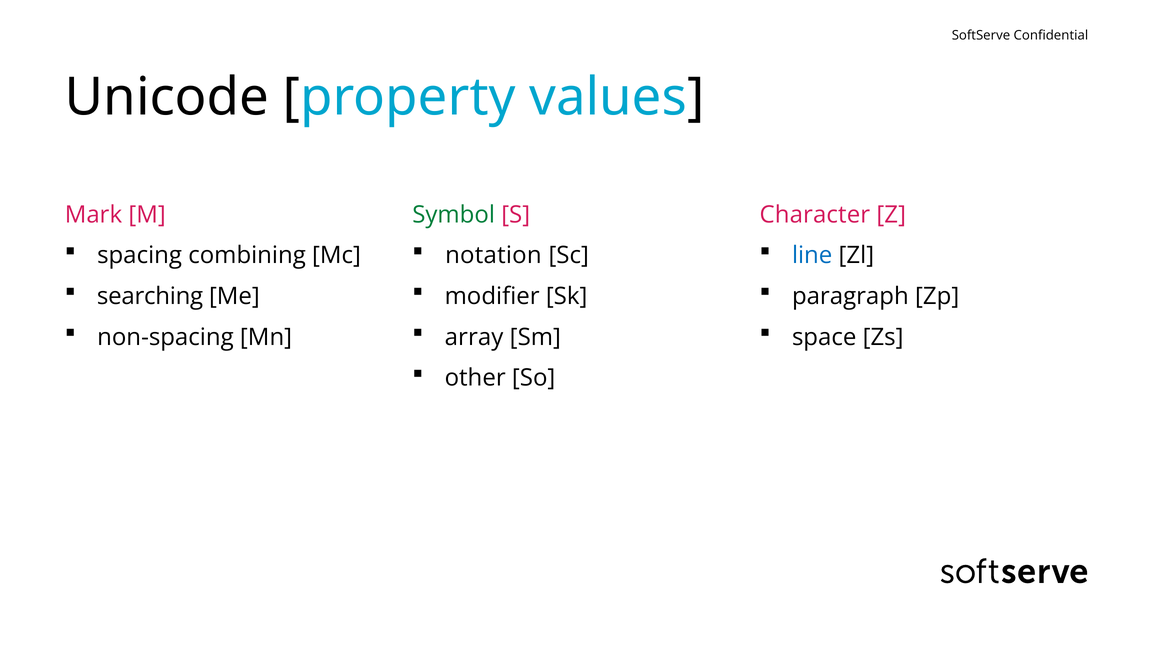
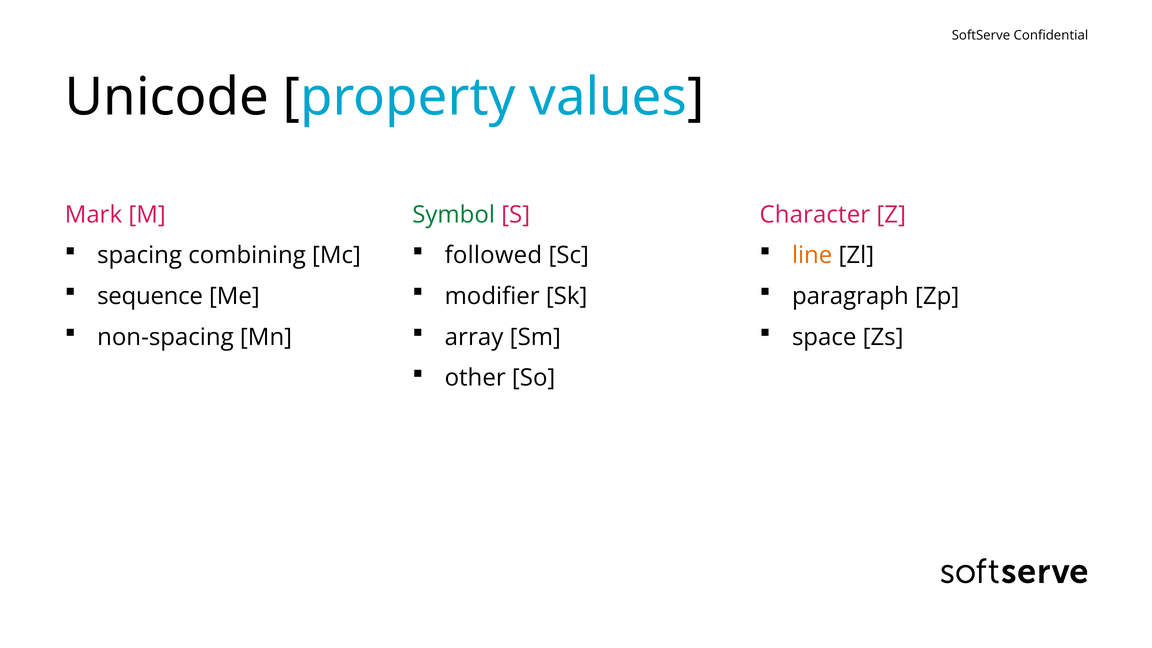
notation: notation -> followed
line colour: blue -> orange
searching: searching -> sequence
